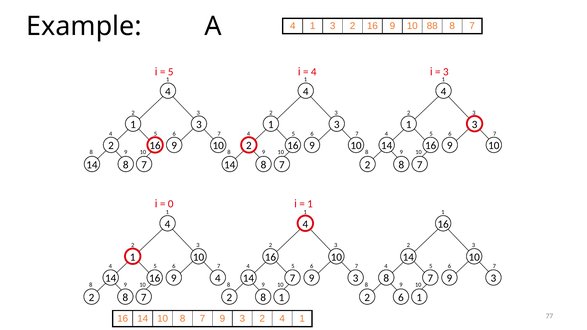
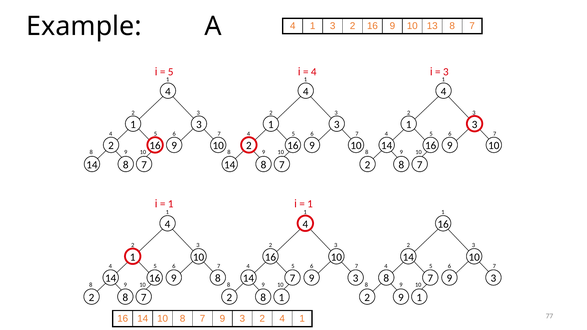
88: 88 -> 13
0 at (171, 204): 0 -> 1
9 4: 4 -> 8
2 6: 6 -> 9
